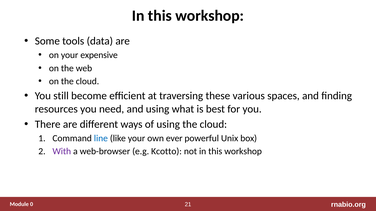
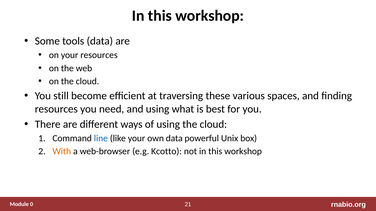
your expensive: expensive -> resources
own ever: ever -> data
With colour: purple -> orange
